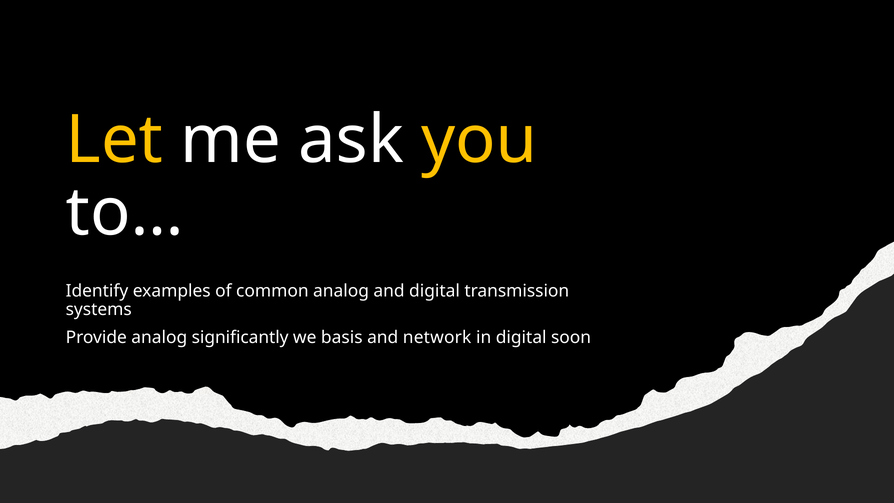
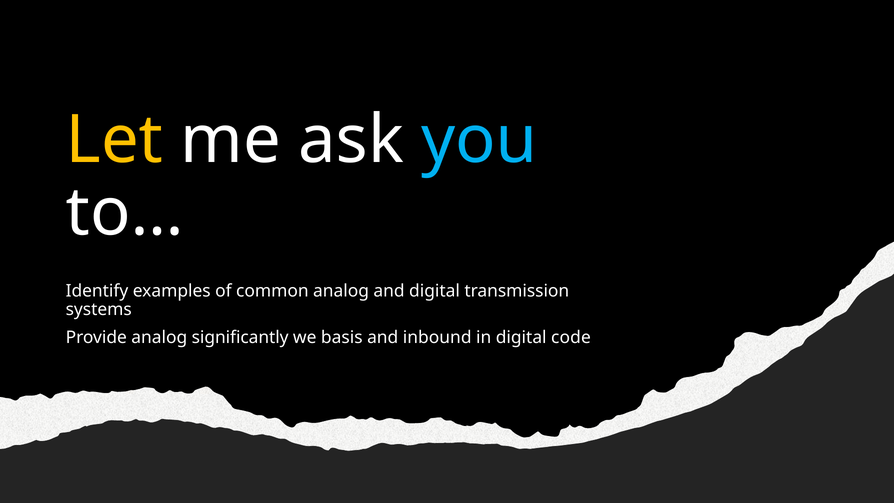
you colour: yellow -> light blue
network: network -> inbound
soon: soon -> code
